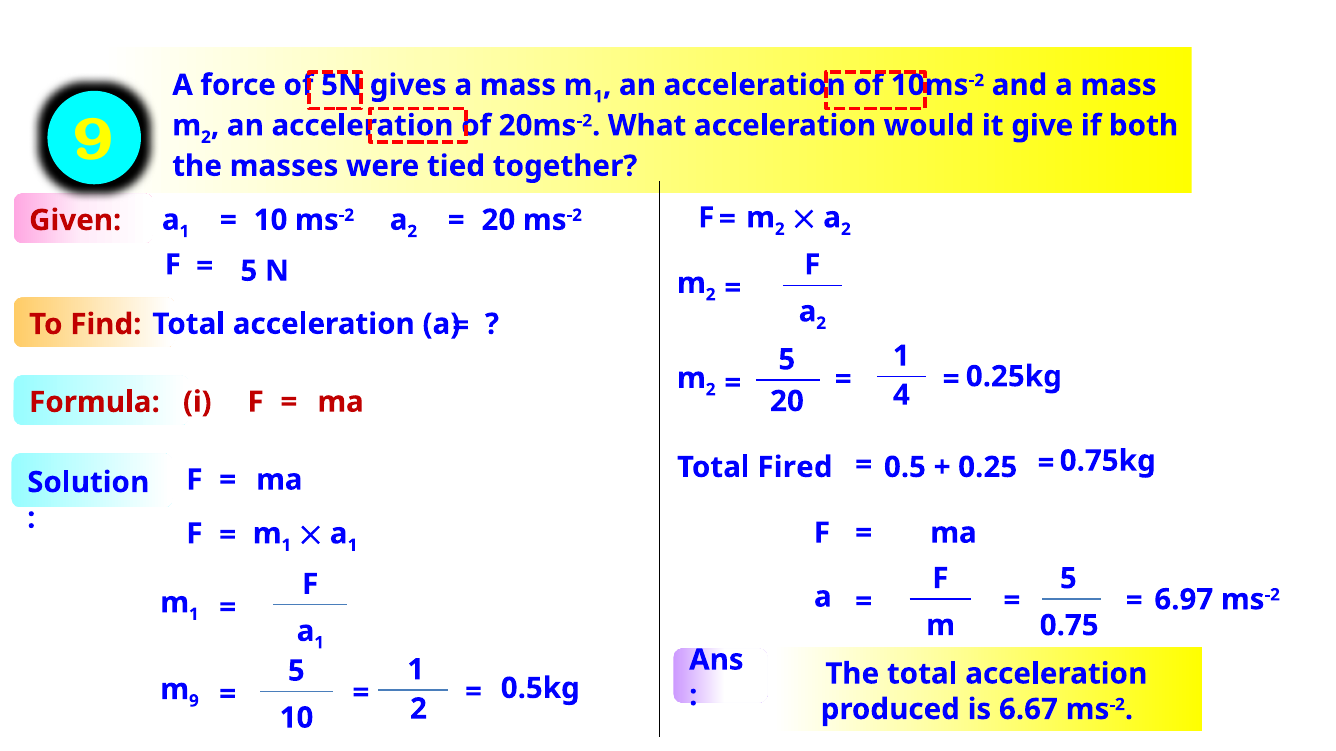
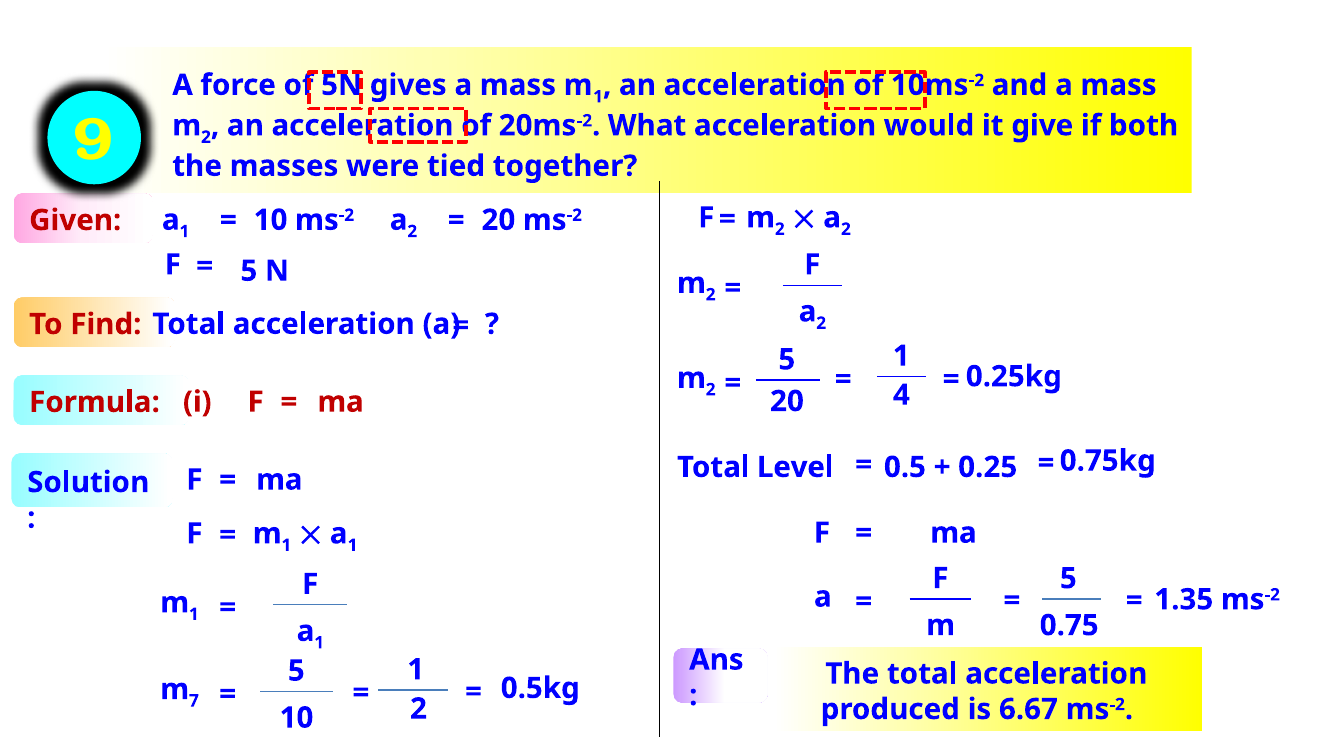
Fired: Fired -> Level
6.97: 6.97 -> 1.35
m 9: 9 -> 7
